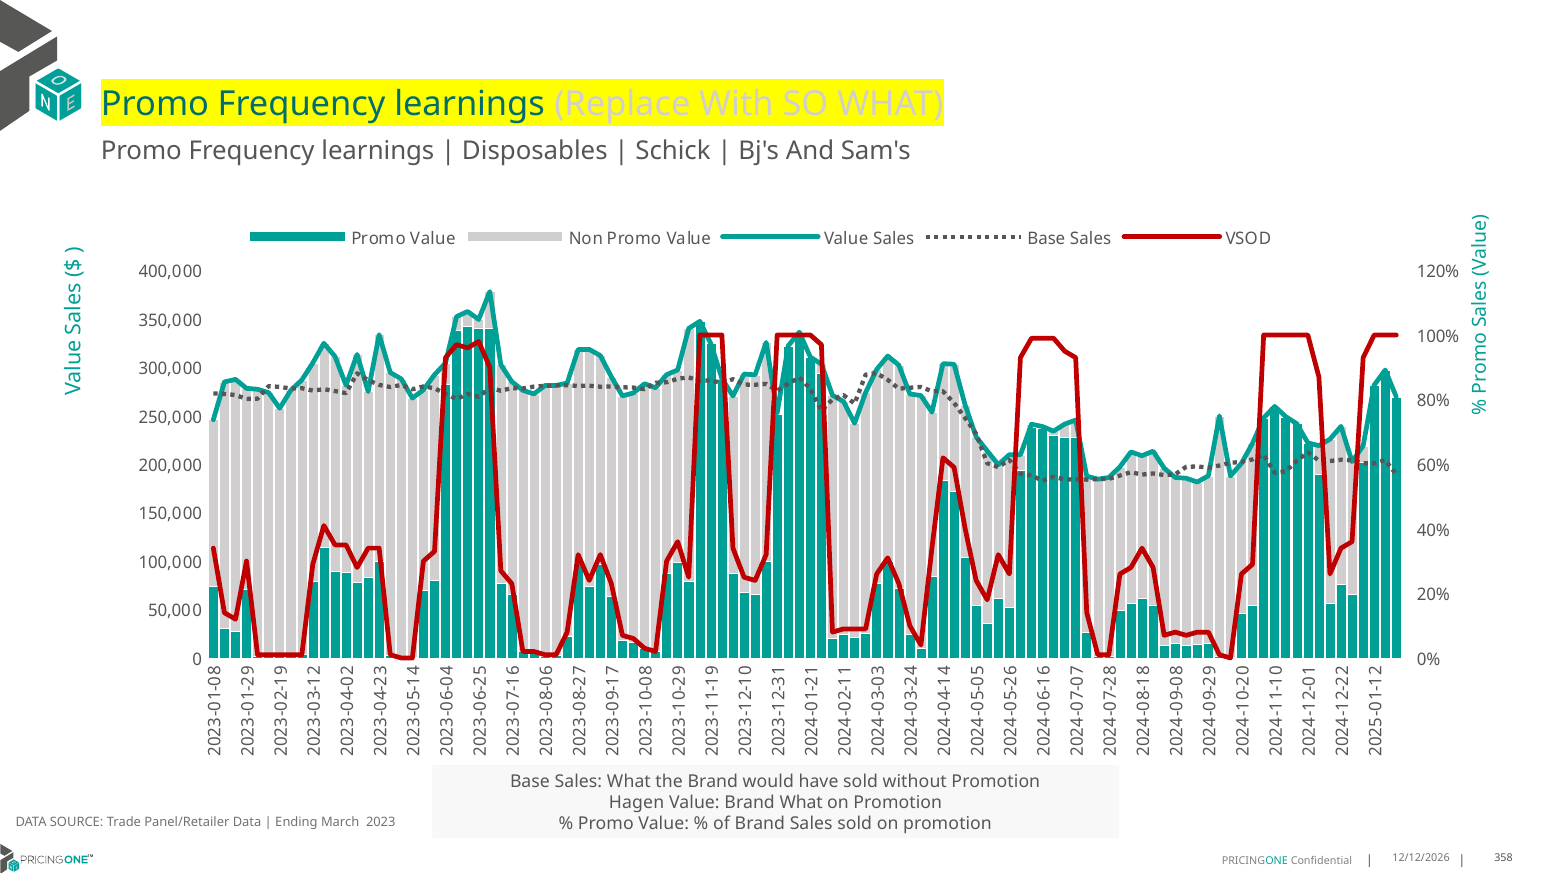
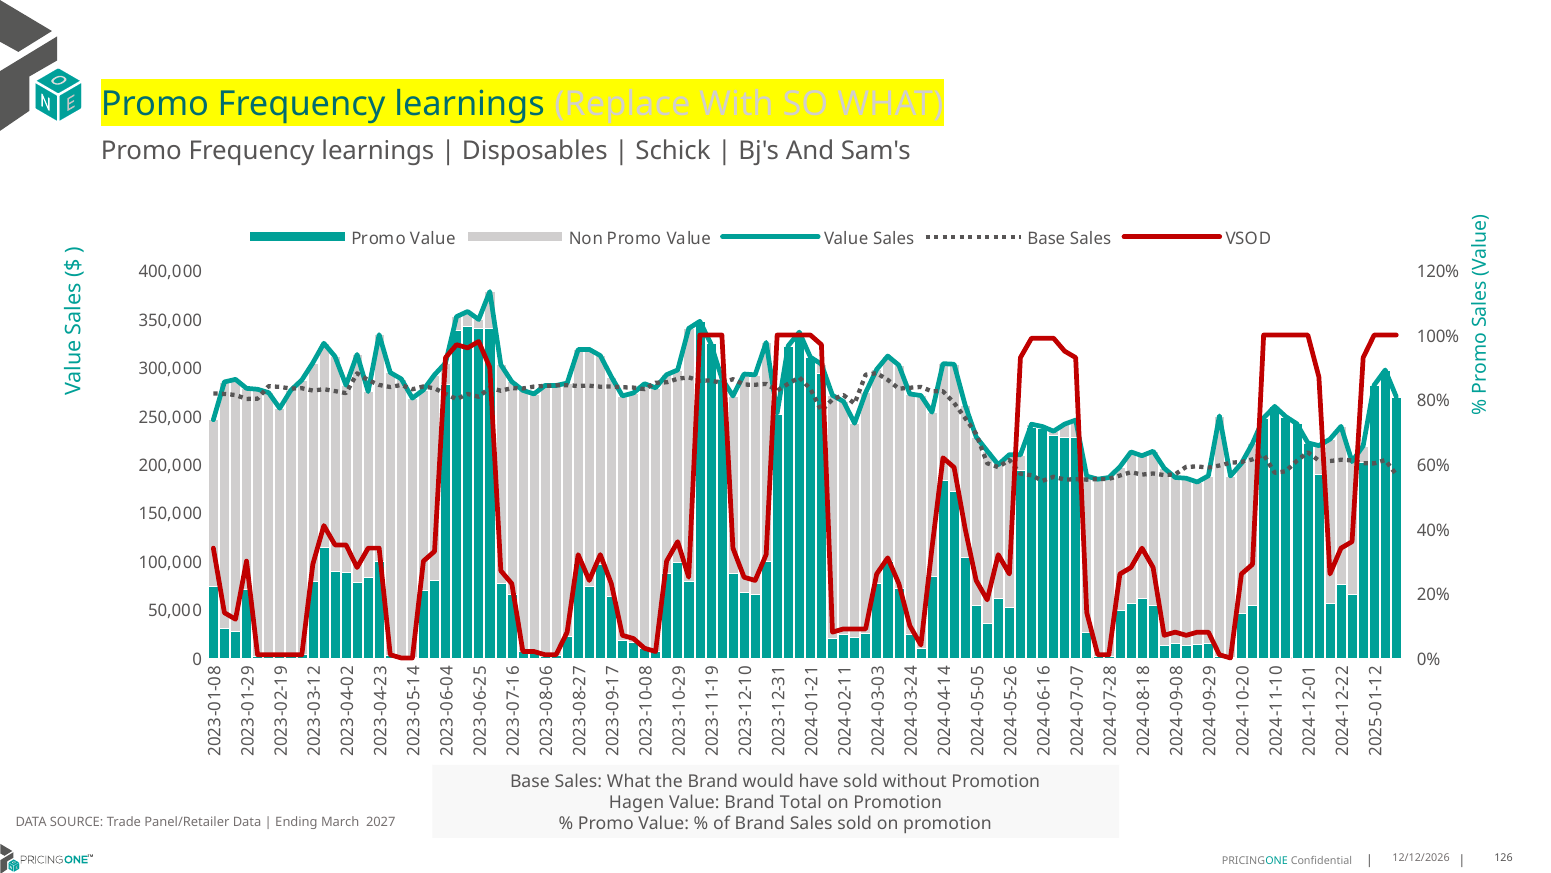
Brand What: What -> Total
2023: 2023 -> 2027
358: 358 -> 126
